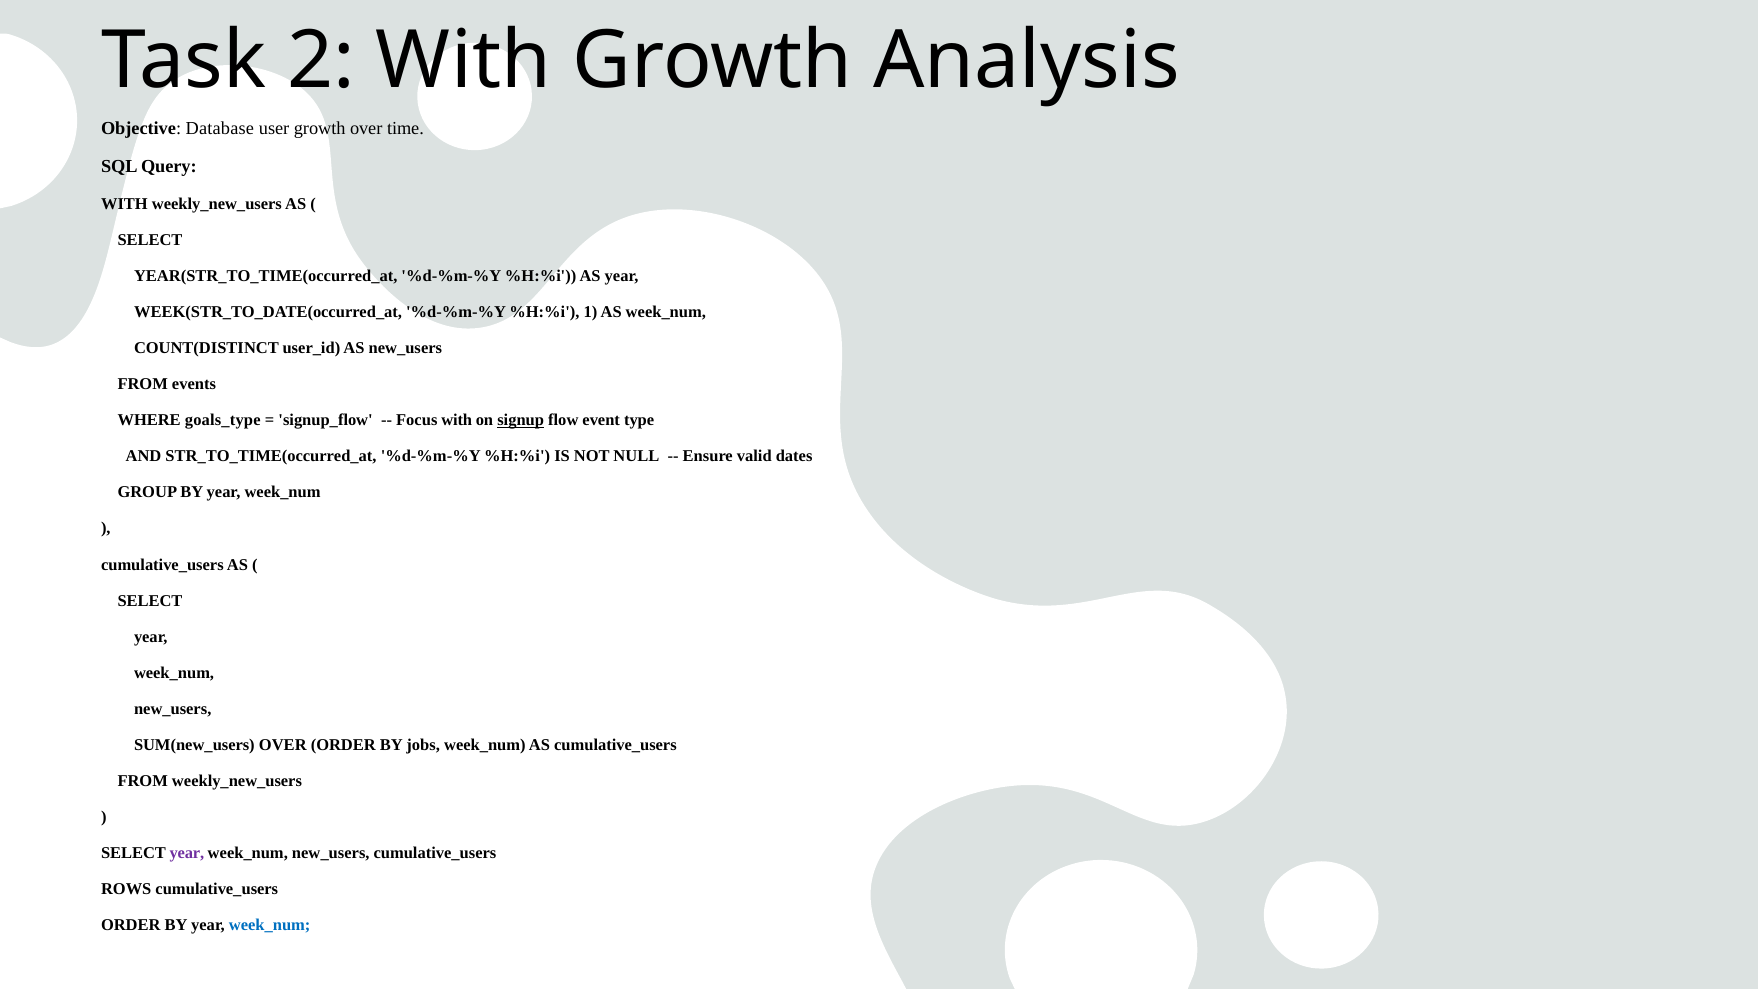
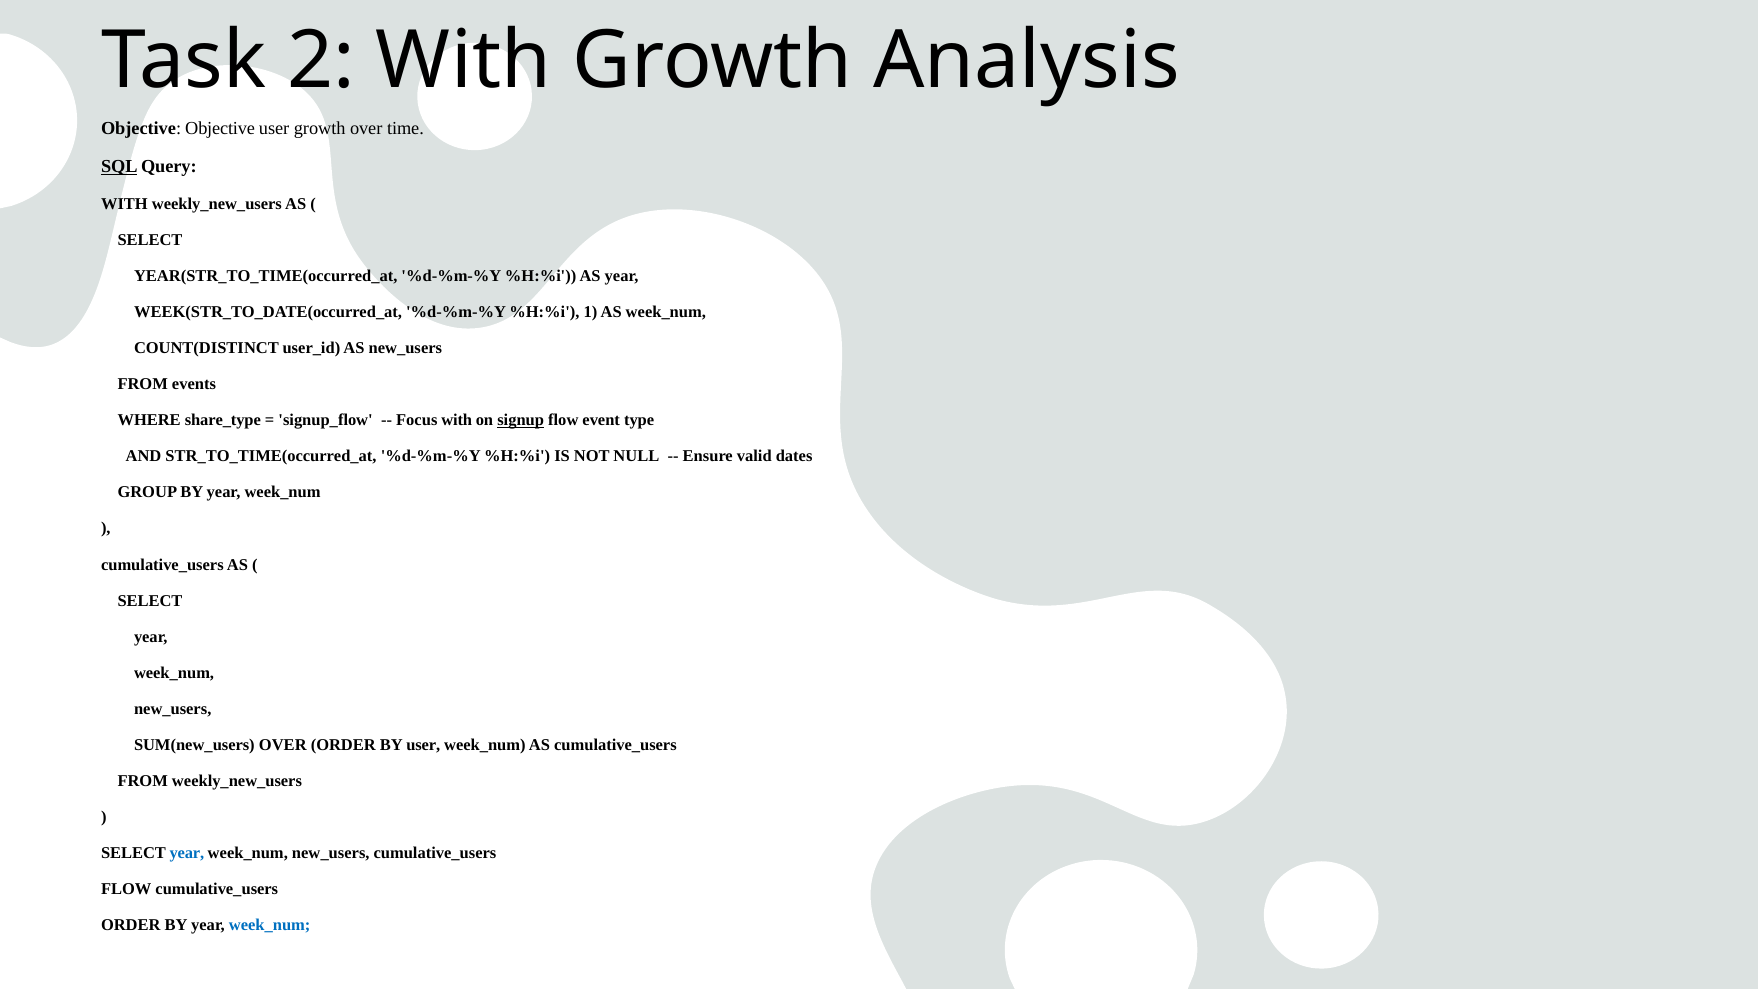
Objective Database: Database -> Objective
SQL underline: none -> present
goals_type: goals_type -> share_type
BY jobs: jobs -> user
year at (187, 853) colour: purple -> blue
ROWS at (126, 889): ROWS -> FLOW
